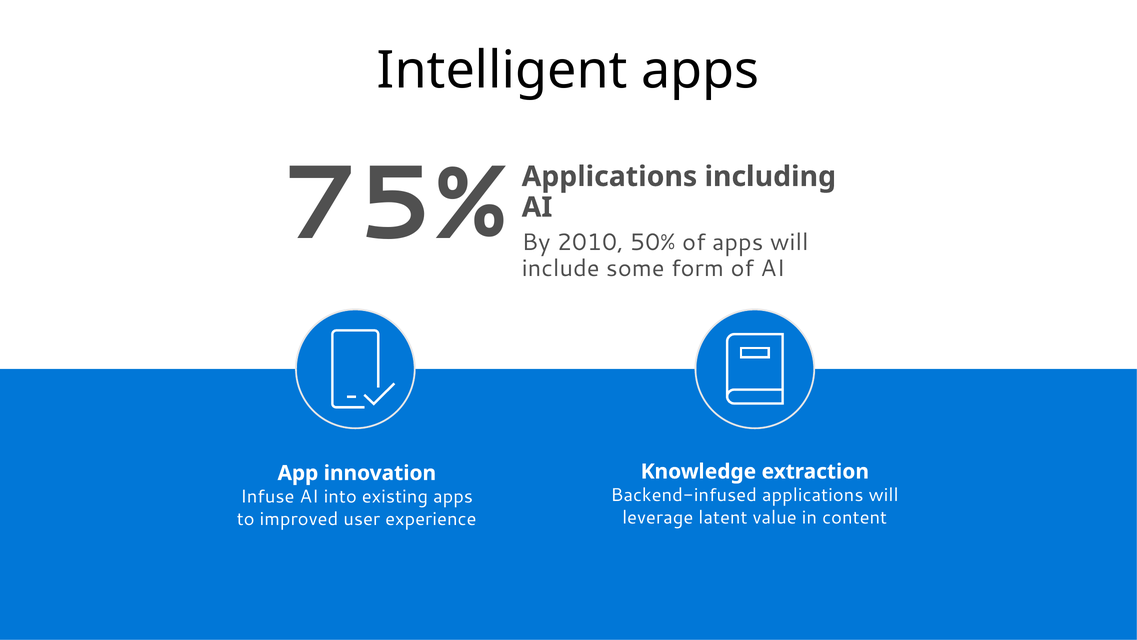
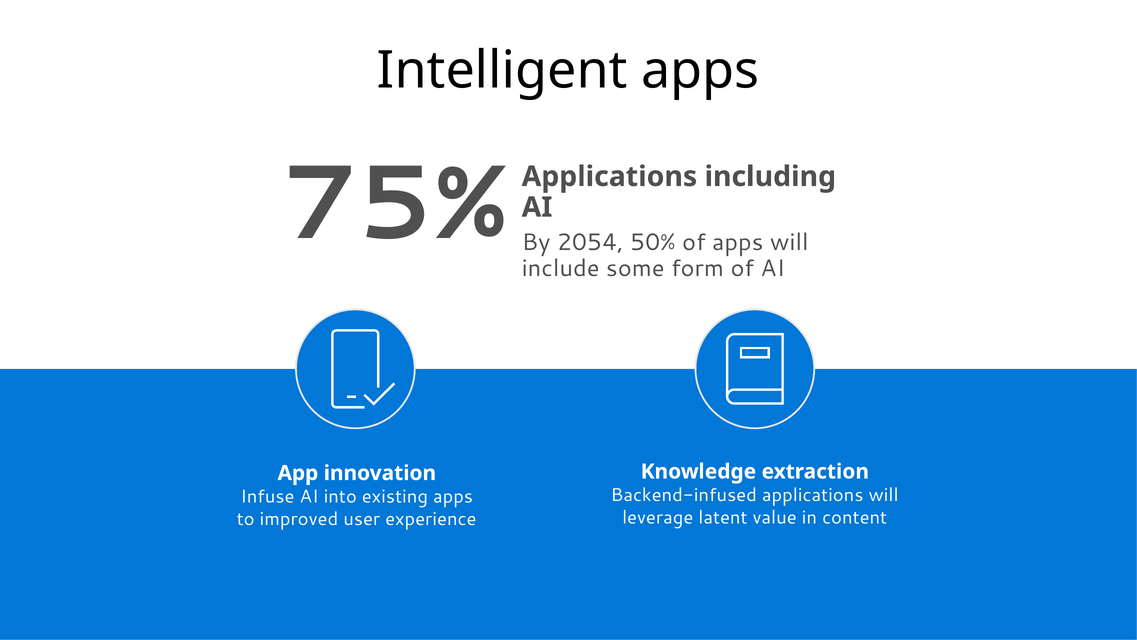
2010: 2010 -> 2054
